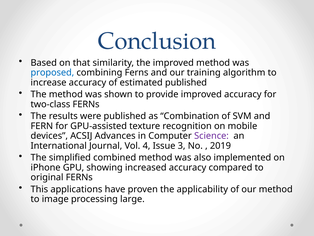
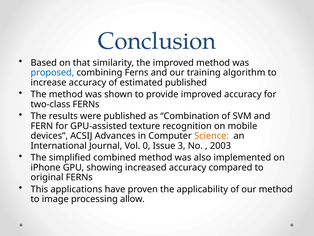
Science colour: purple -> orange
4: 4 -> 0
2019: 2019 -> 2003
large: large -> allow
